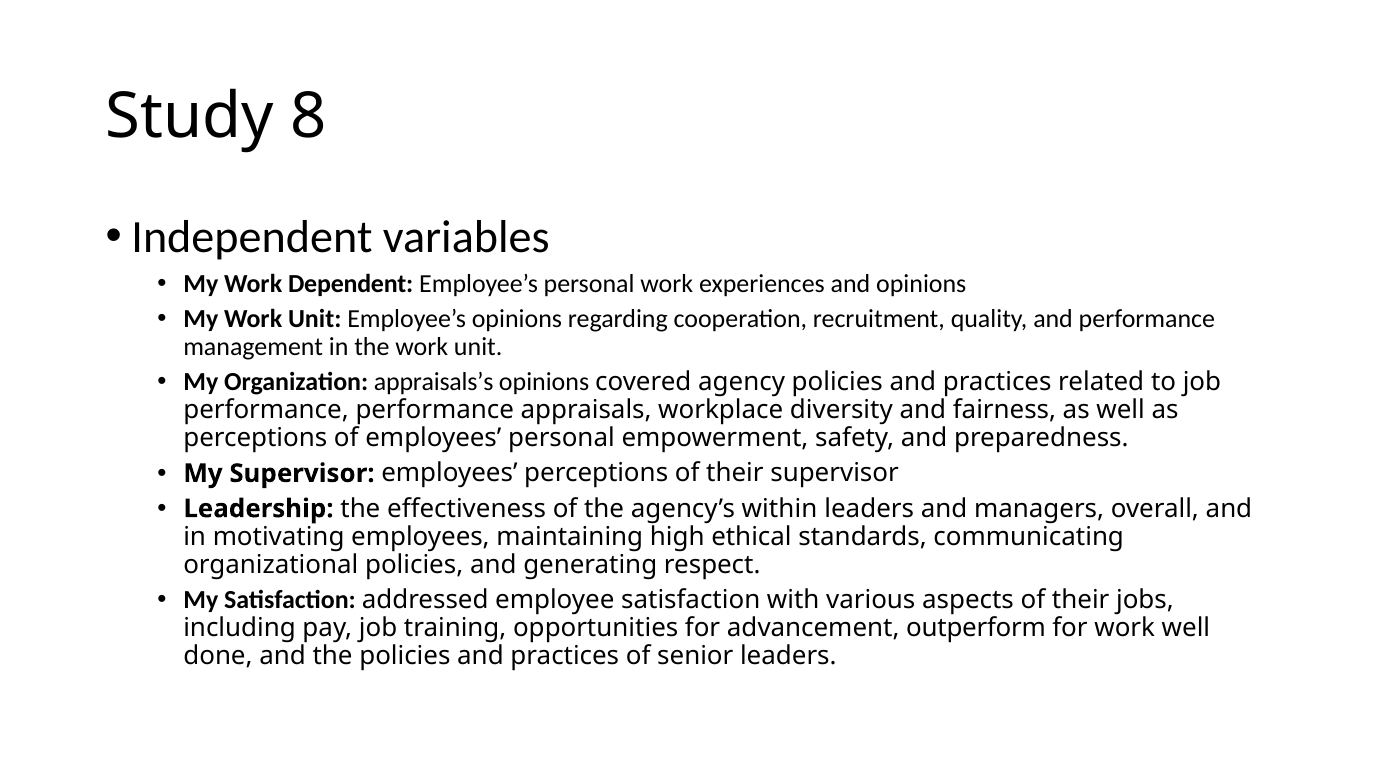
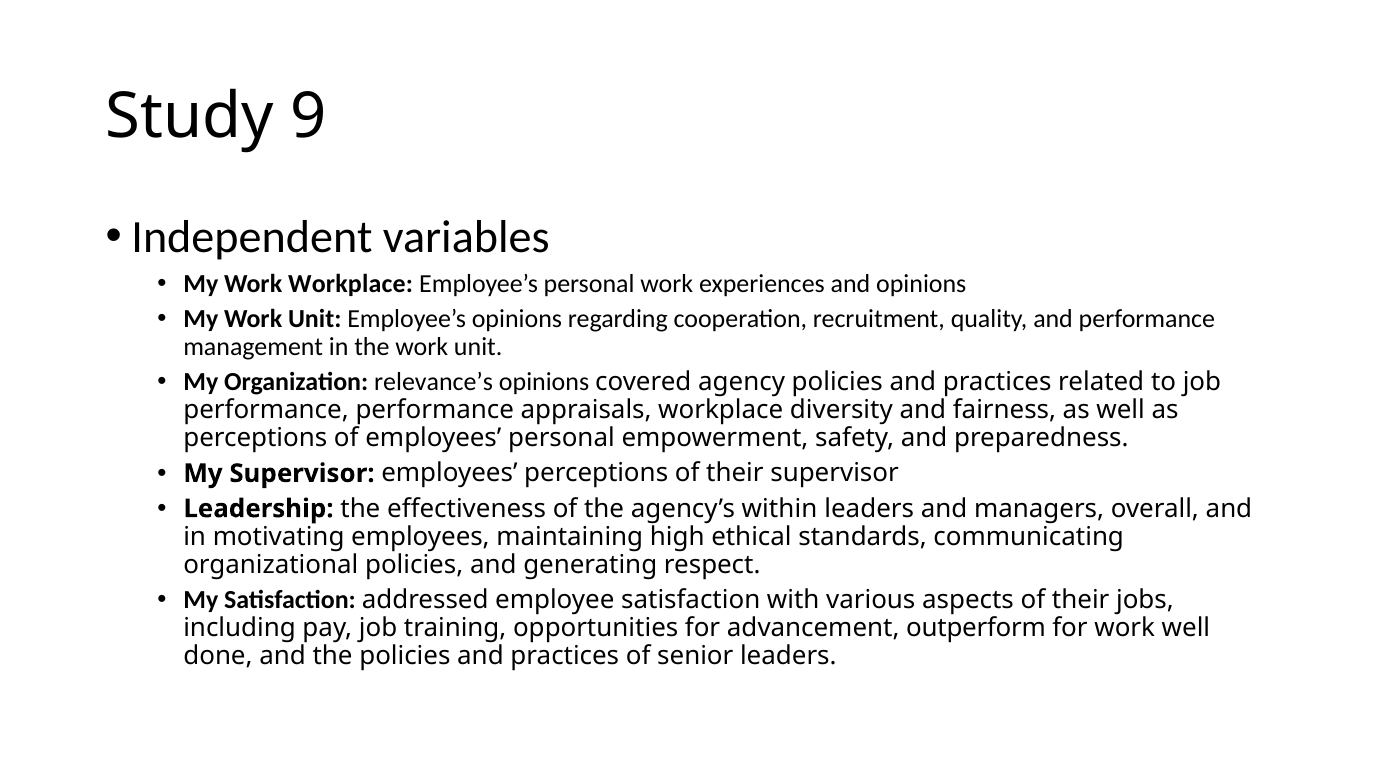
8: 8 -> 9
Work Dependent: Dependent -> Workplace
appraisals’s: appraisals’s -> relevance’s
